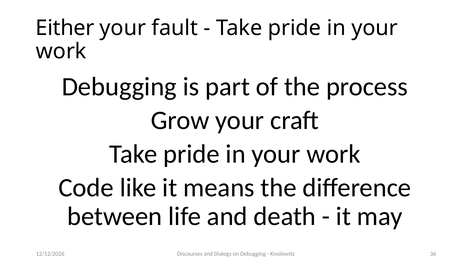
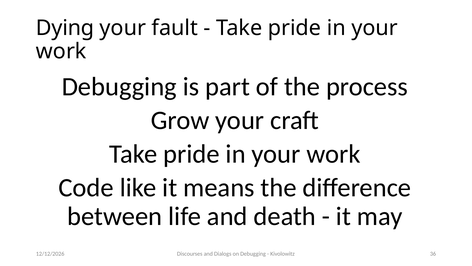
Either: Either -> Dying
